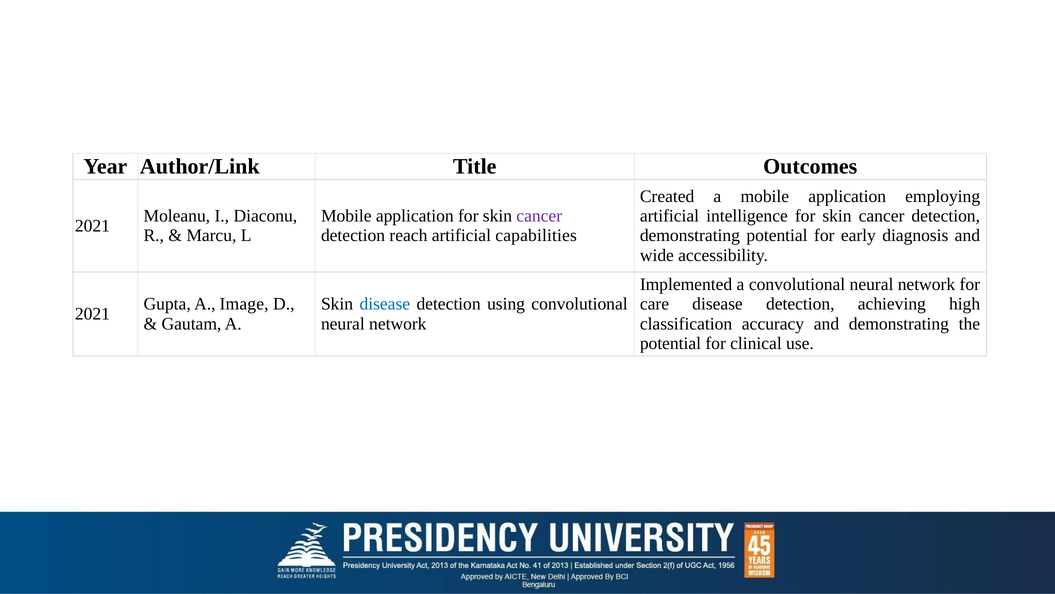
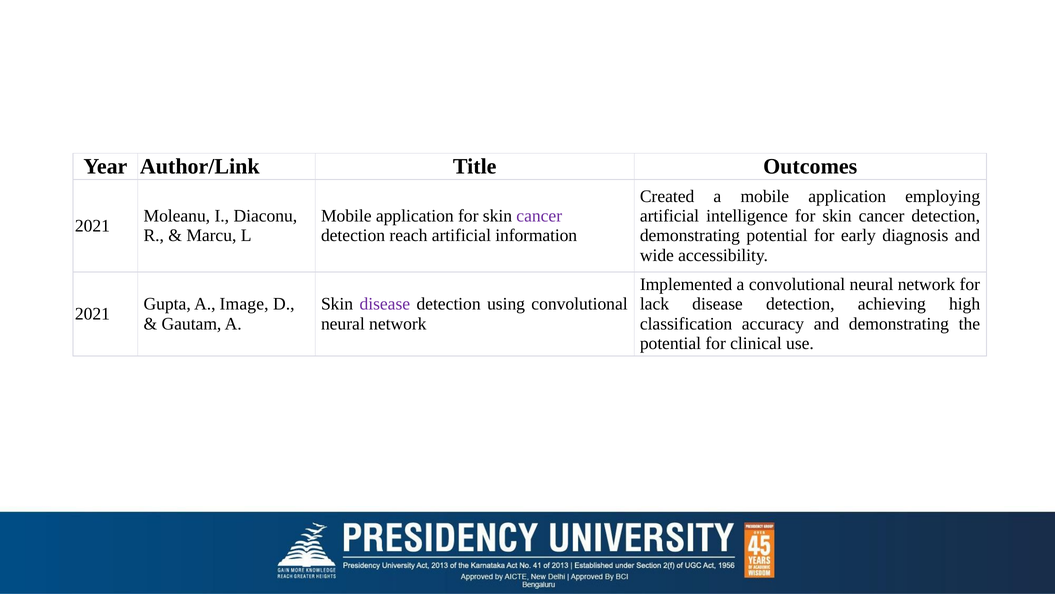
capabilities: capabilities -> information
disease at (385, 304) colour: blue -> purple
care: care -> lack
